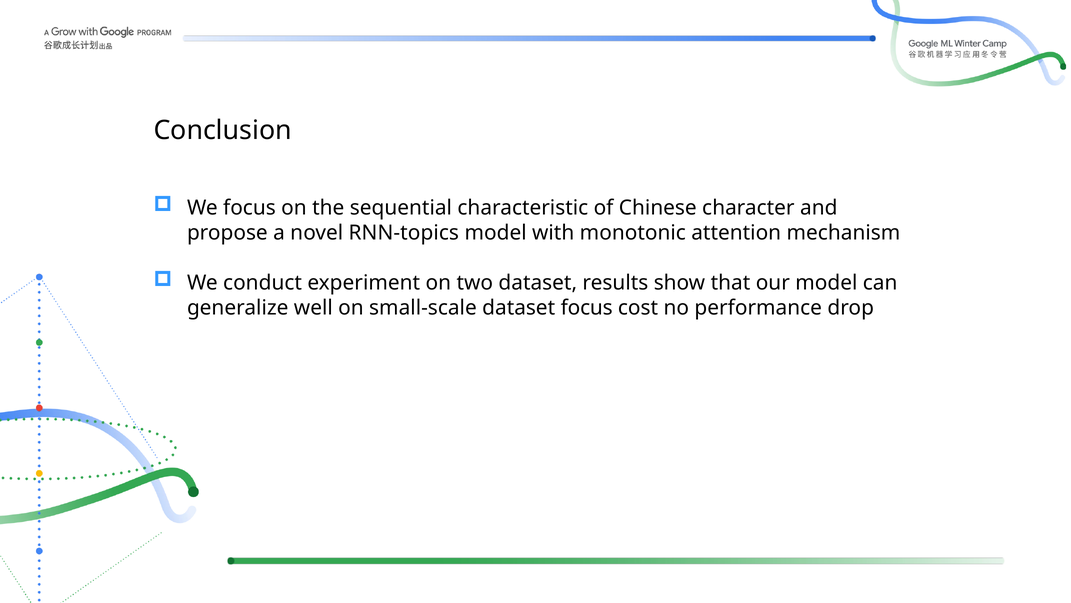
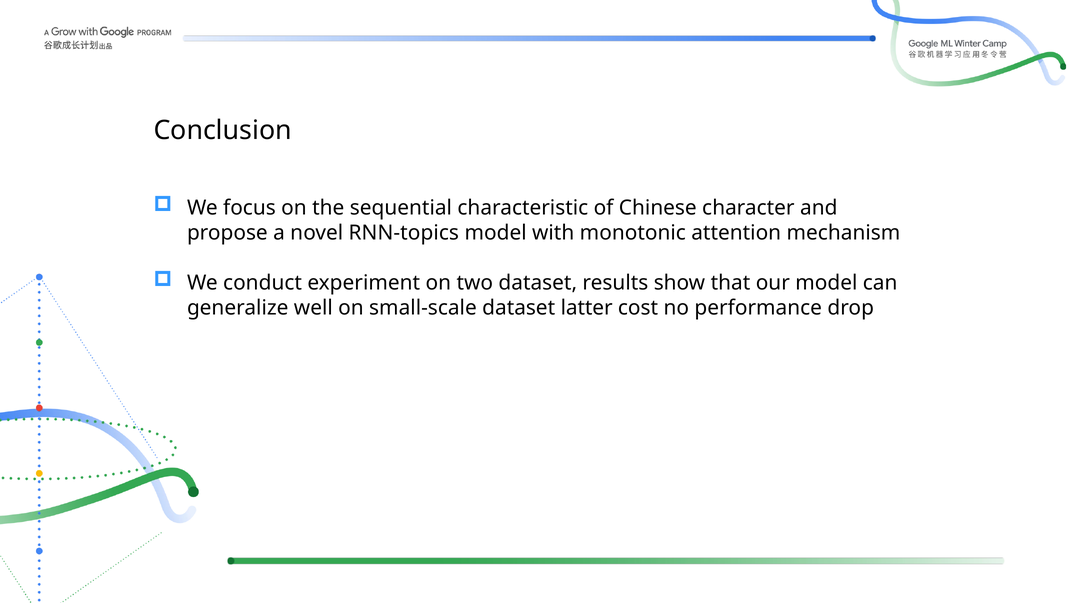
dataset focus: focus -> latter
